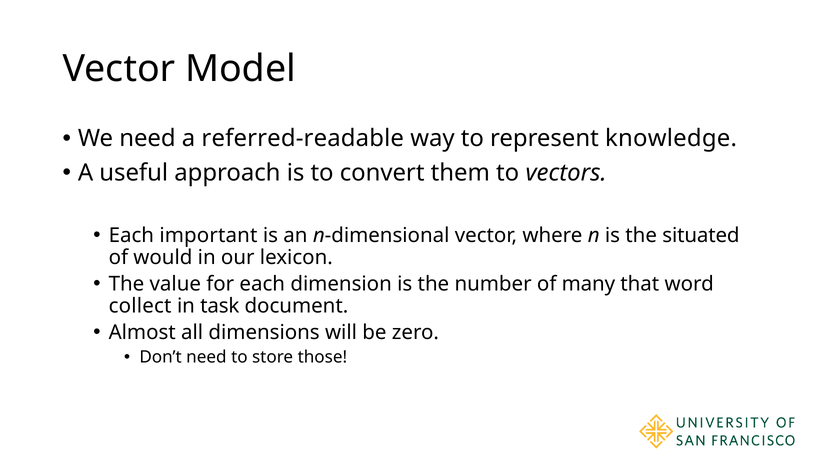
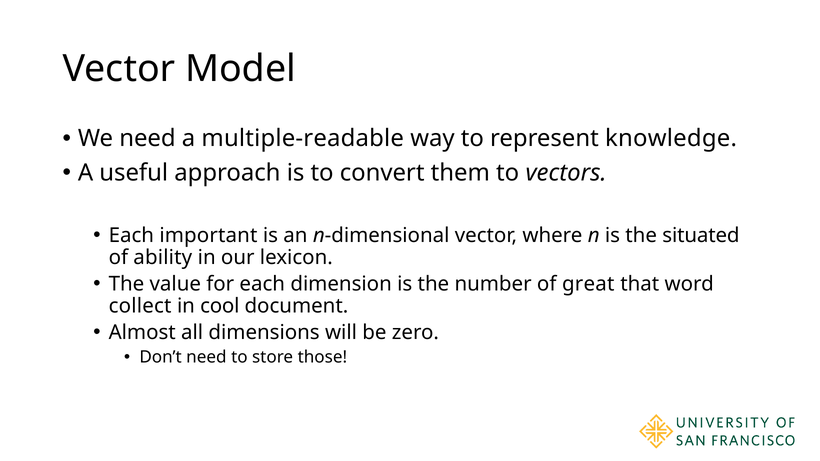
referred-readable: referred-readable -> multiple-readable
would: would -> ability
many: many -> great
task: task -> cool
